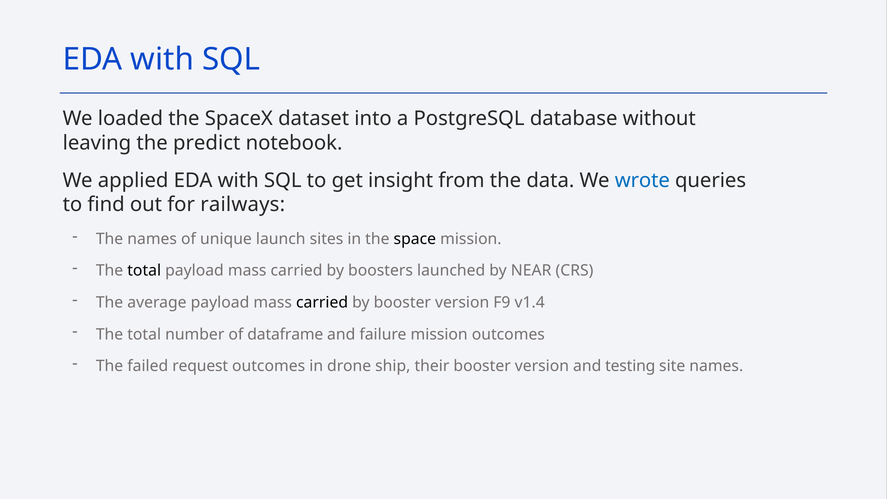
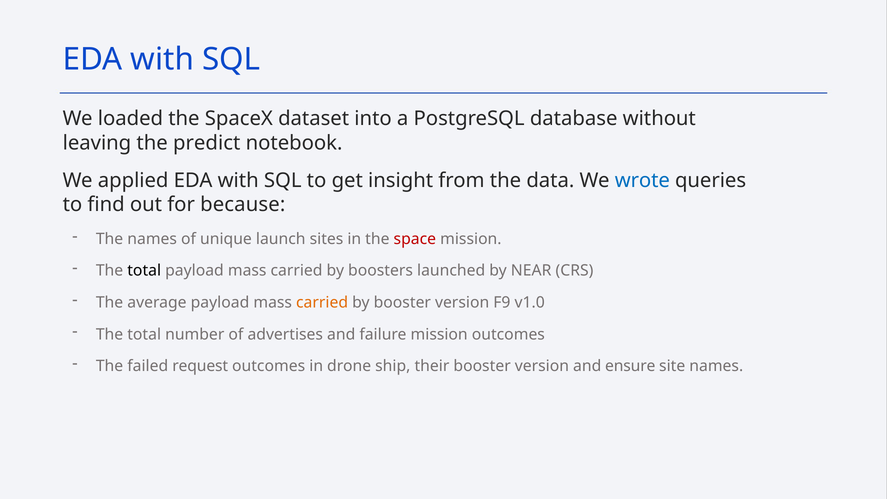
railways: railways -> because
space colour: black -> red
carried at (322, 302) colour: black -> orange
v1.4: v1.4 -> v1.0
dataframe: dataframe -> advertises
testing: testing -> ensure
